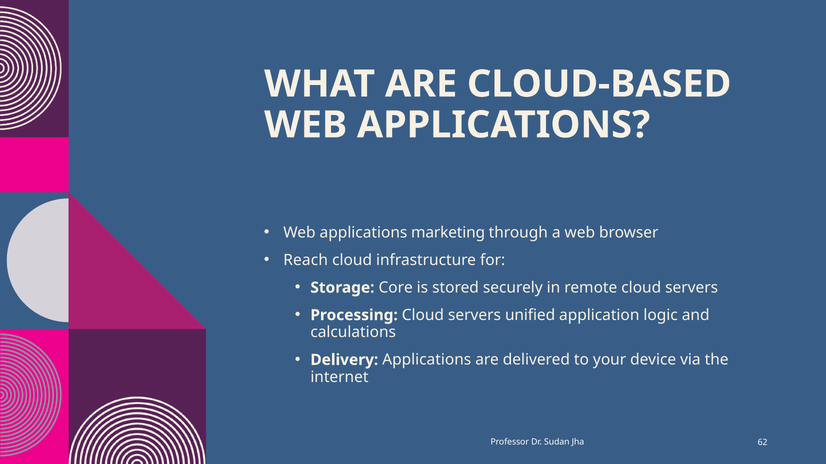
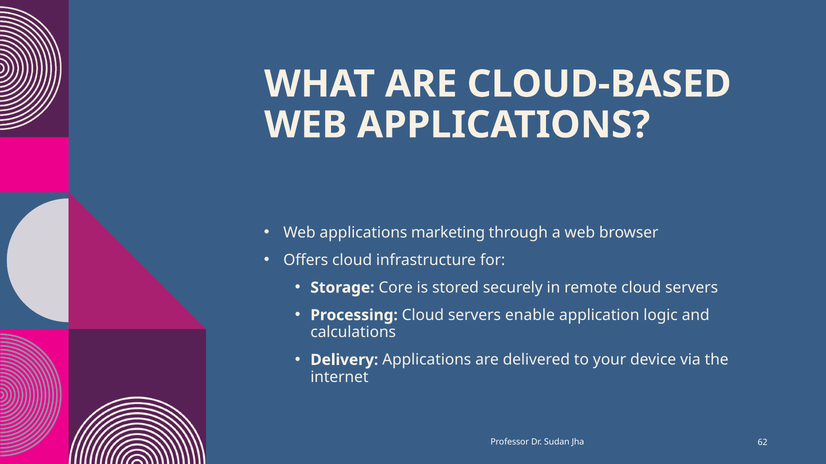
Reach: Reach -> Offers
unified: unified -> enable
